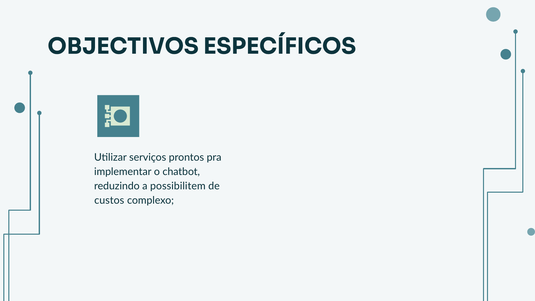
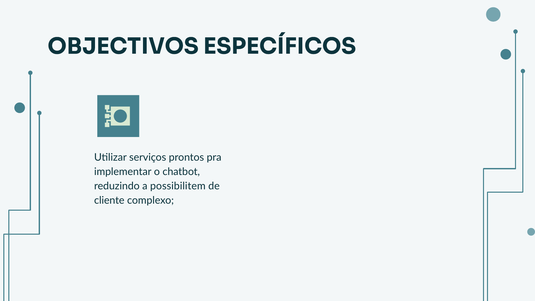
custos: custos -> cliente
